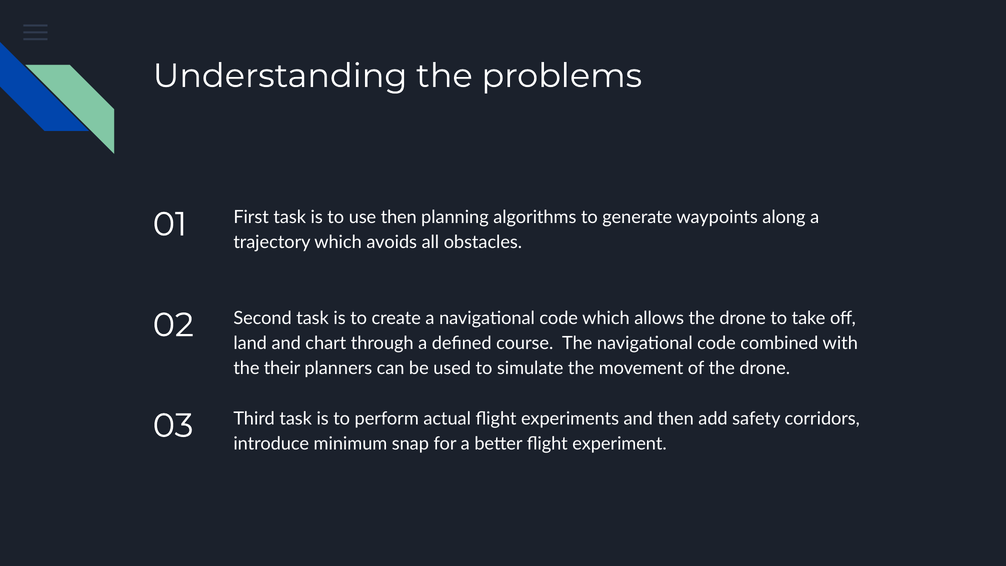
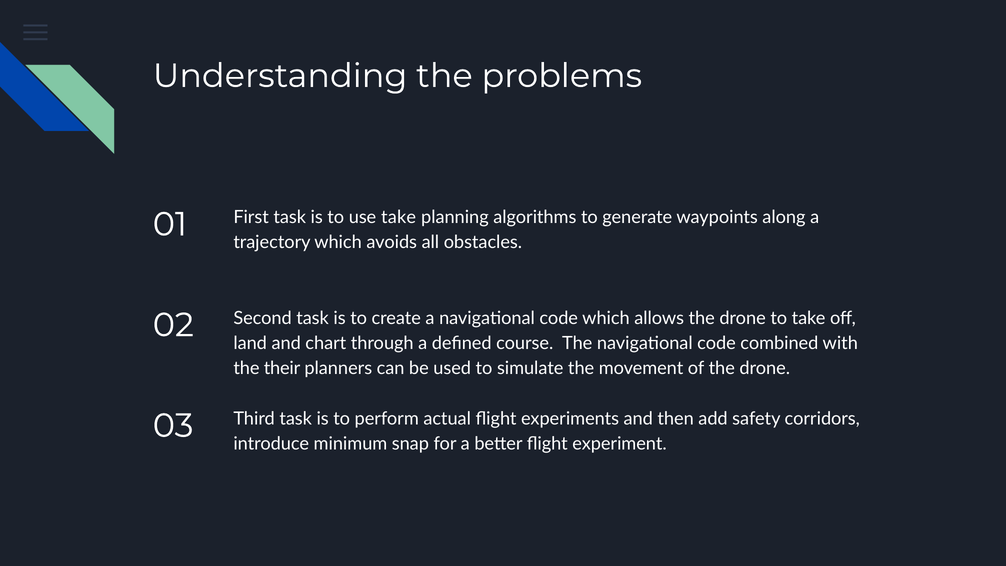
use then: then -> take
